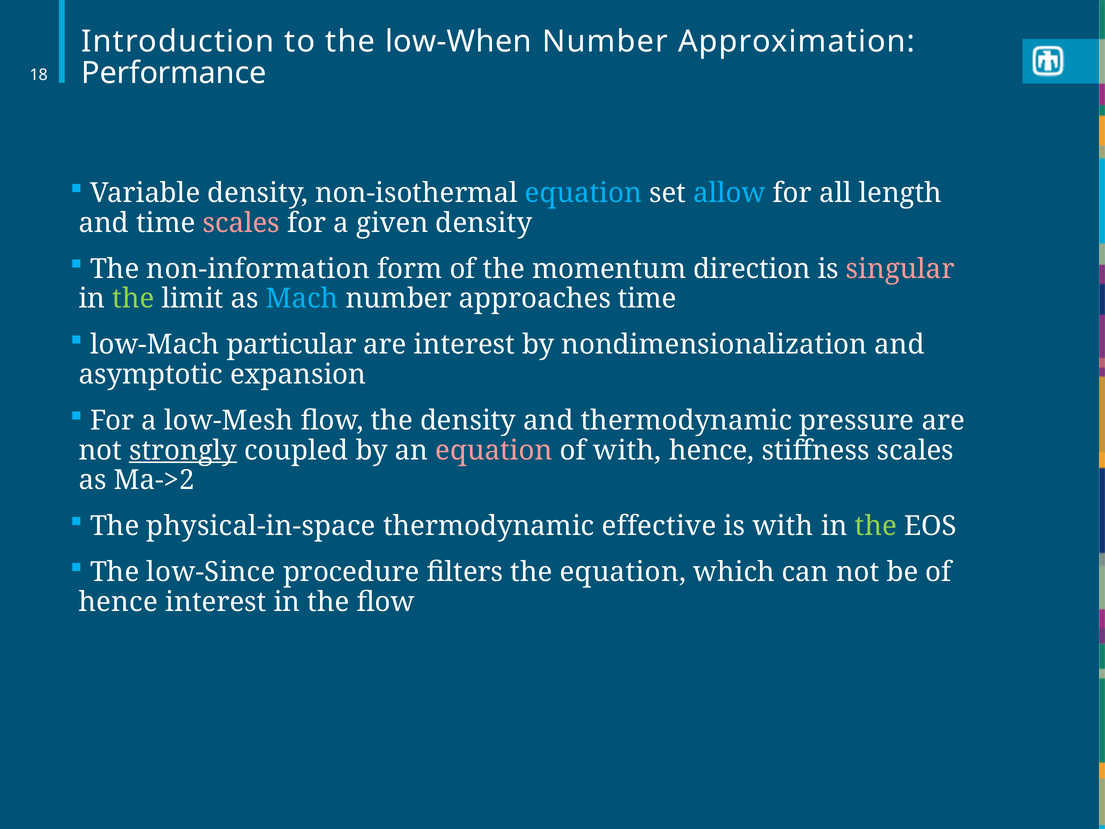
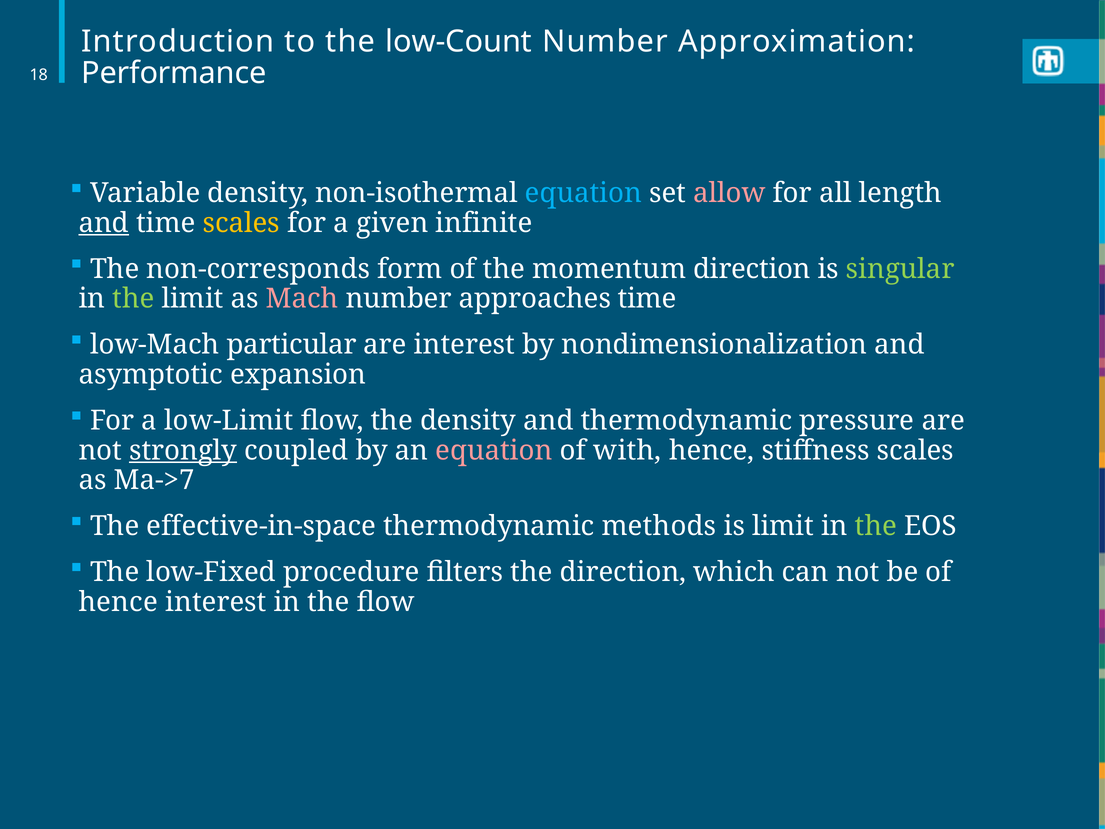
low-When: low-When -> low-Count
allow colour: light blue -> pink
and at (104, 223) underline: none -> present
scales at (241, 223) colour: pink -> yellow
given density: density -> infinite
non-information: non-information -> non-corresponds
singular colour: pink -> light green
Mach colour: light blue -> pink
low-Mesh: low-Mesh -> low-Limit
Ma->2: Ma->2 -> Ma->7
physical-in-space: physical-in-space -> effective-in-space
effective: effective -> methods
is with: with -> limit
low-Since: low-Since -> low-Fixed
the equation: equation -> direction
